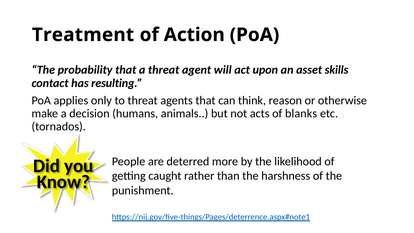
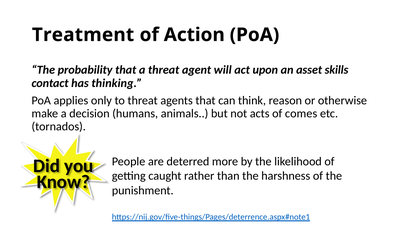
resulting: resulting -> thinking
blanks: blanks -> comes
